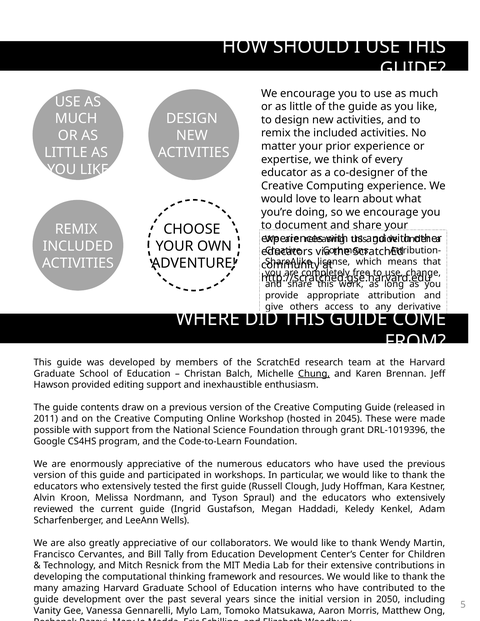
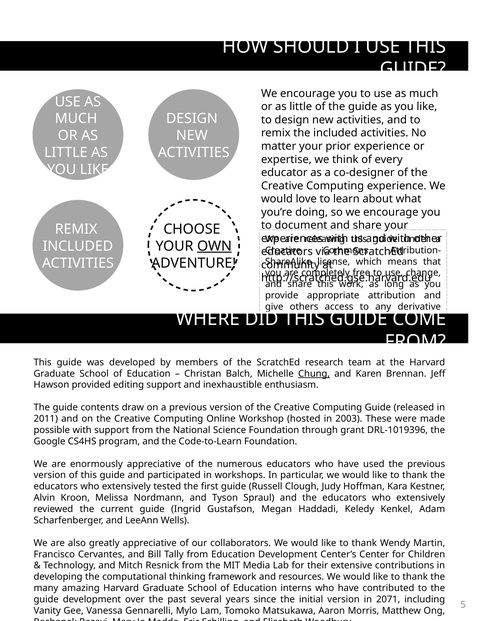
OWN underline: none -> present
2045: 2045 -> 2003
2050: 2050 -> 2071
